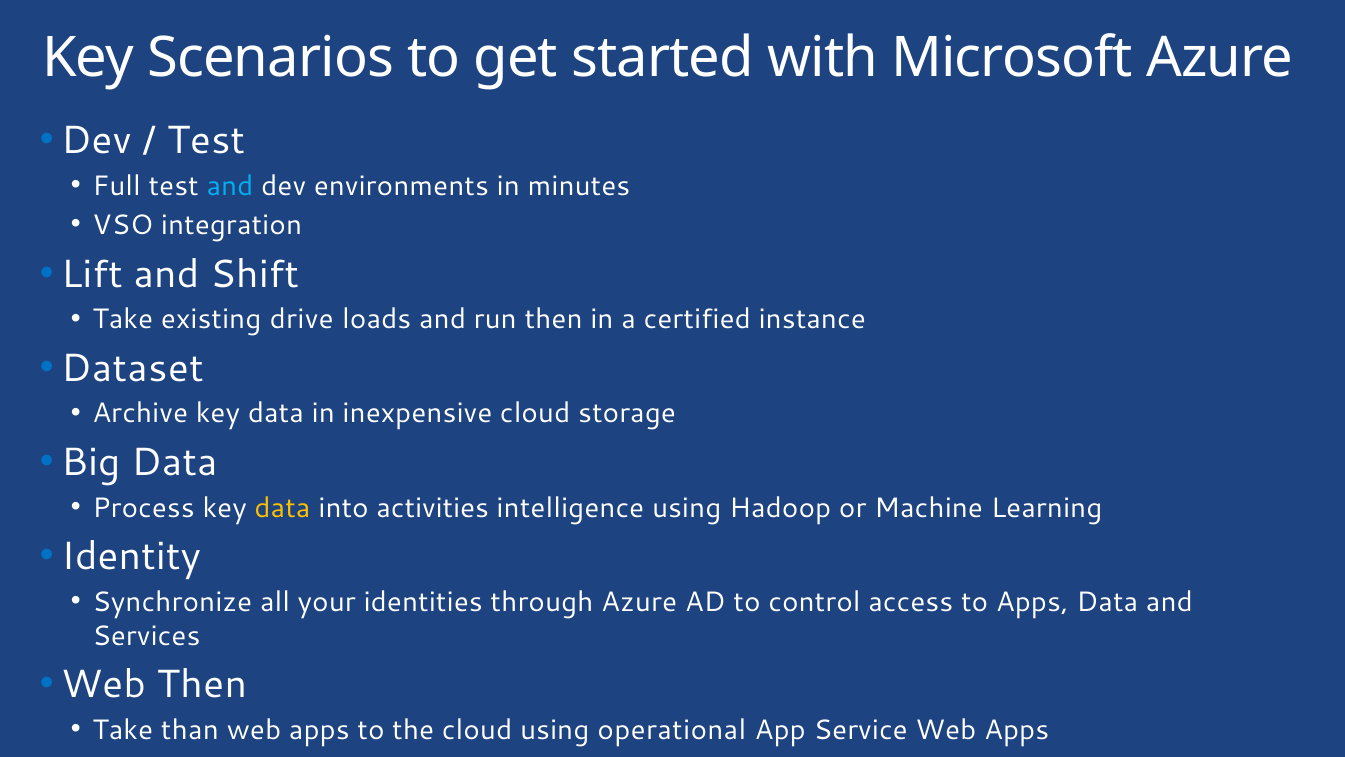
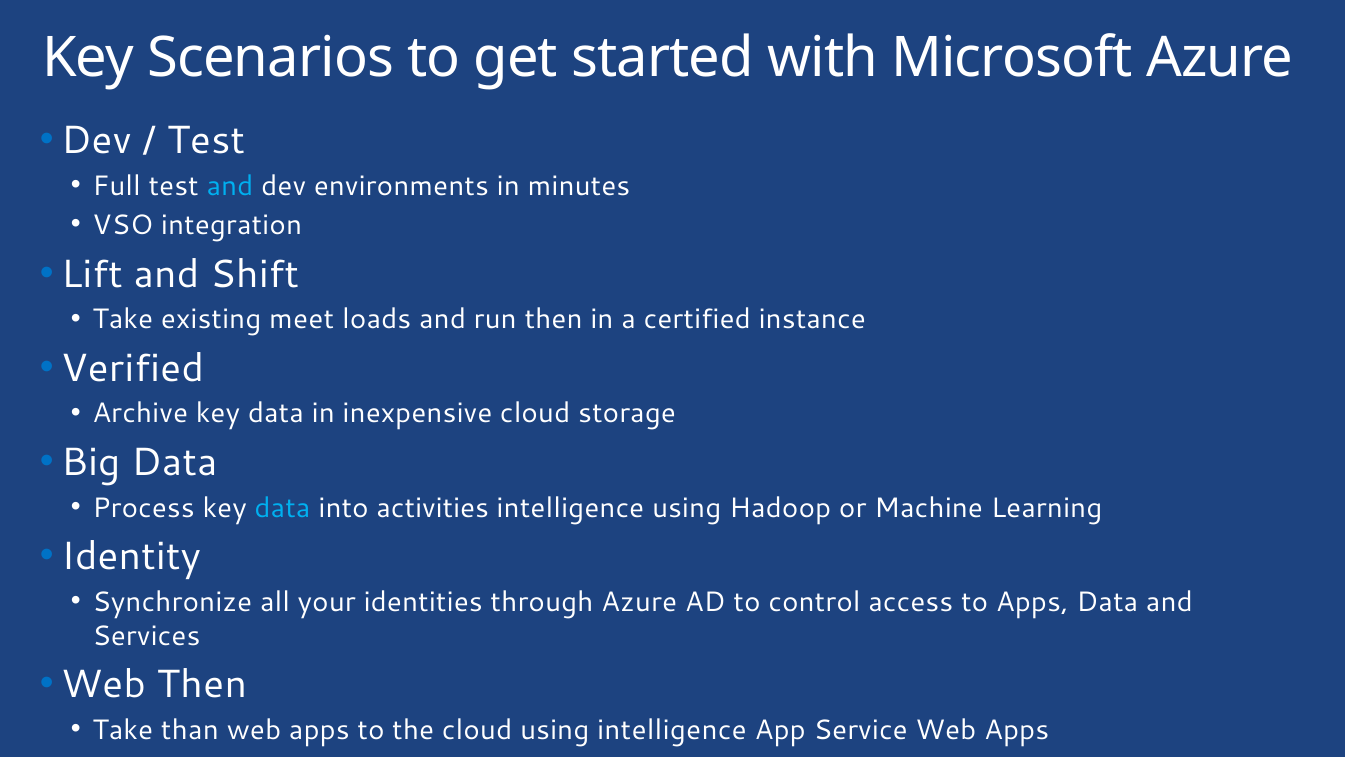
drive: drive -> meet
Dataset: Dataset -> Verified
data at (283, 508) colour: yellow -> light blue
using operational: operational -> intelligence
